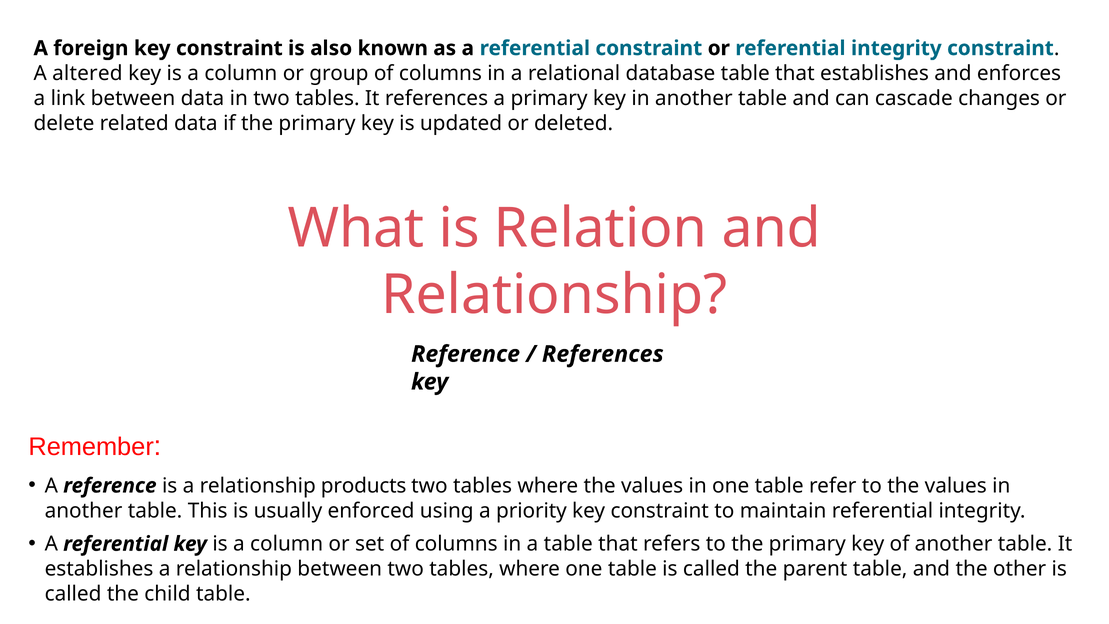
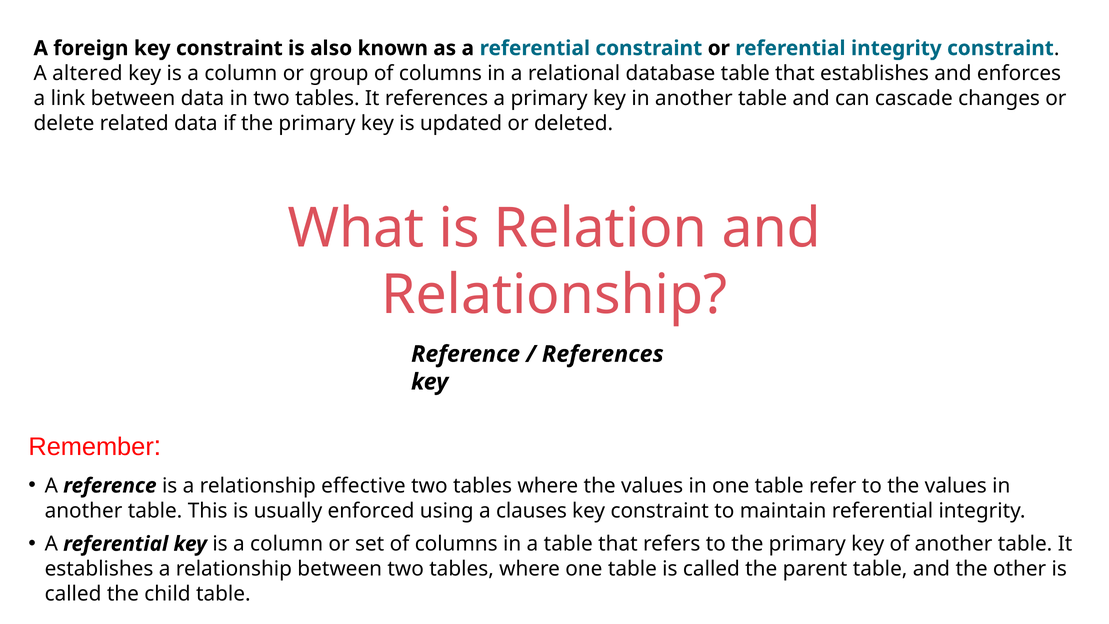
products: products -> effective
priority: priority -> clauses
